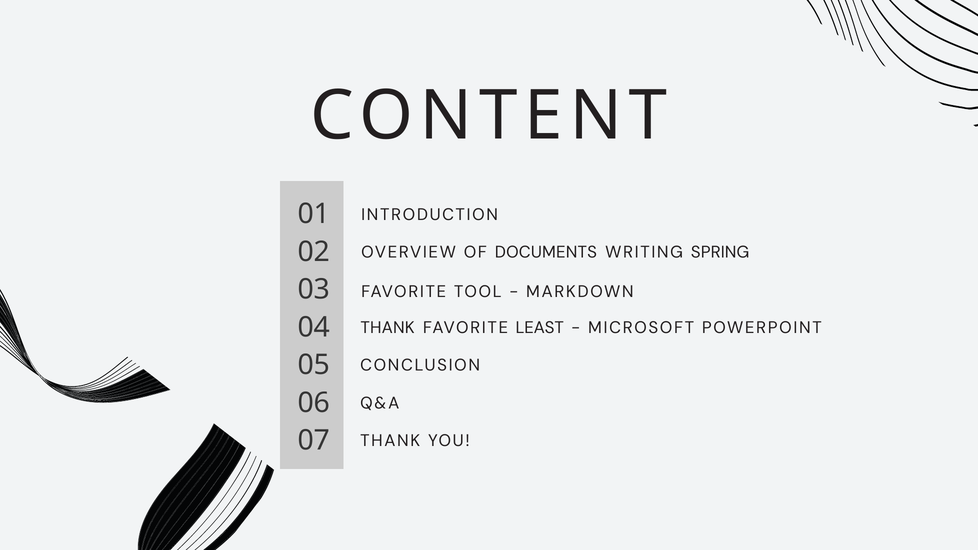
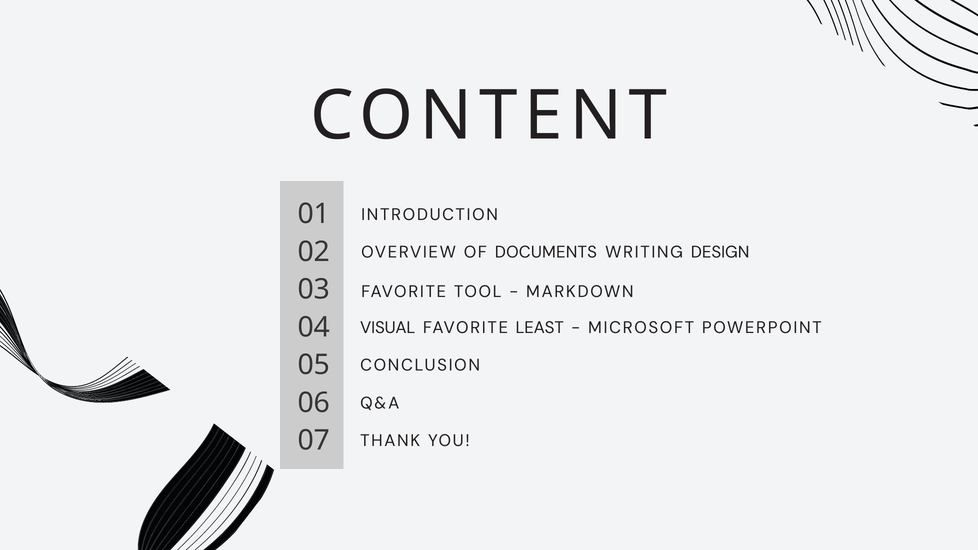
SPRING: SPRING -> DESIGN
04 THANK: THANK -> VISUAL
